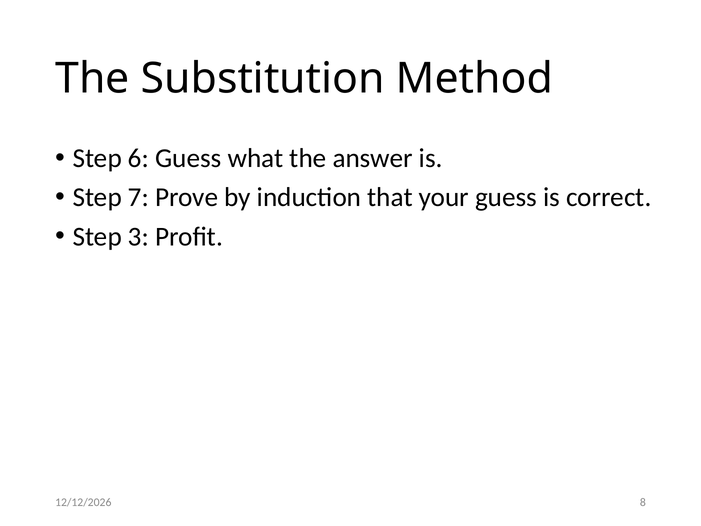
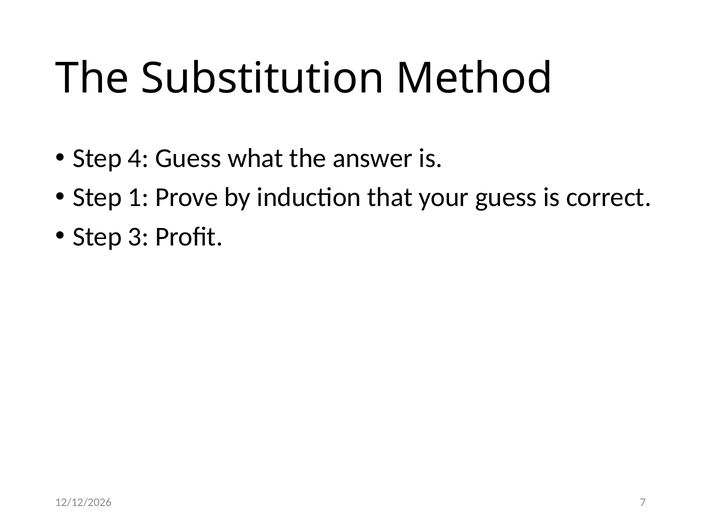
6: 6 -> 4
7: 7 -> 1
8: 8 -> 7
